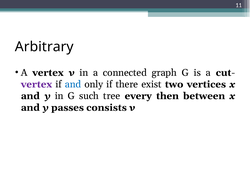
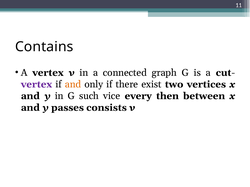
Arbitrary: Arbitrary -> Contains
and at (73, 85) colour: blue -> orange
tree: tree -> vice
